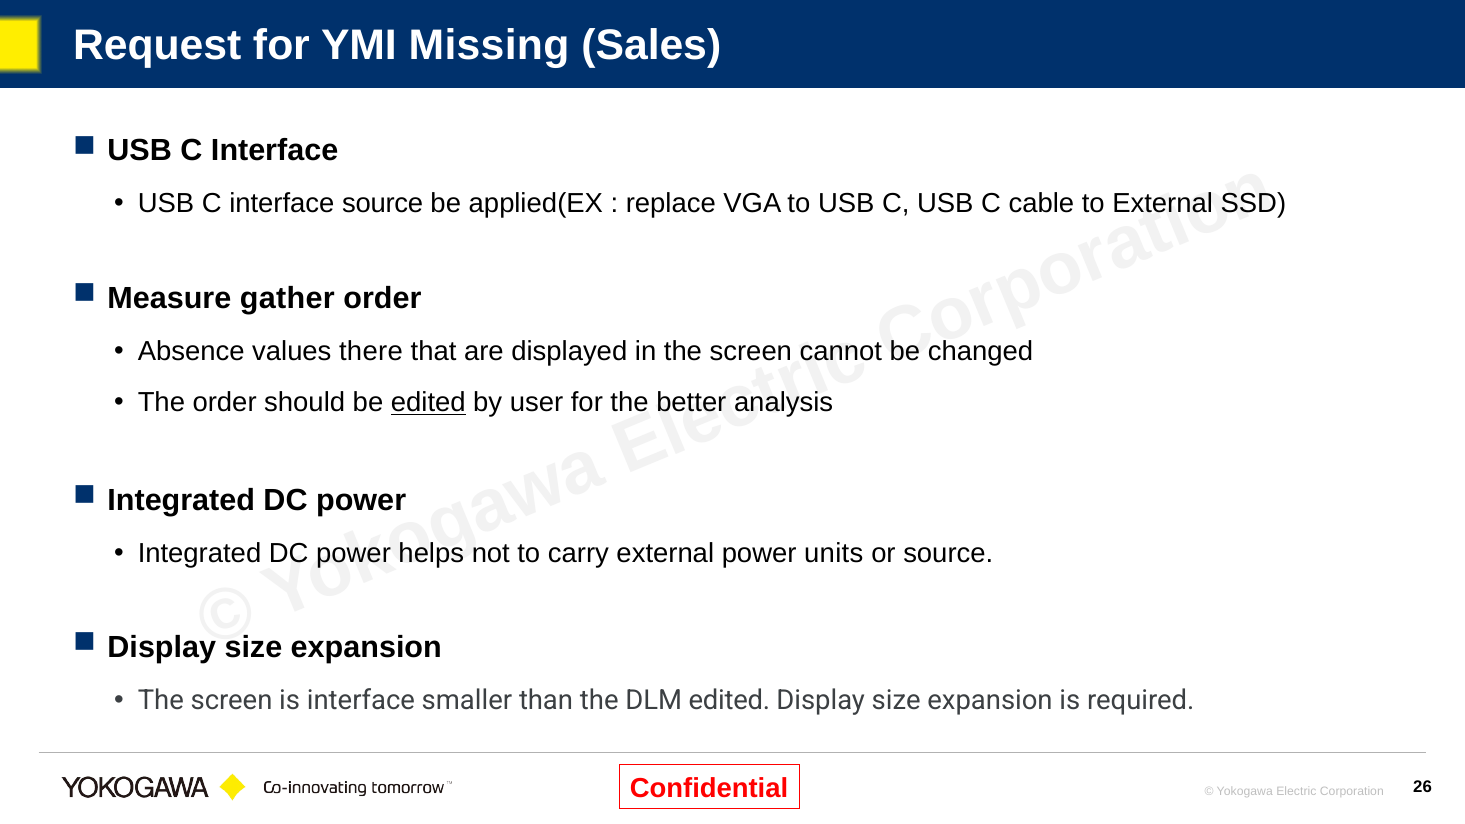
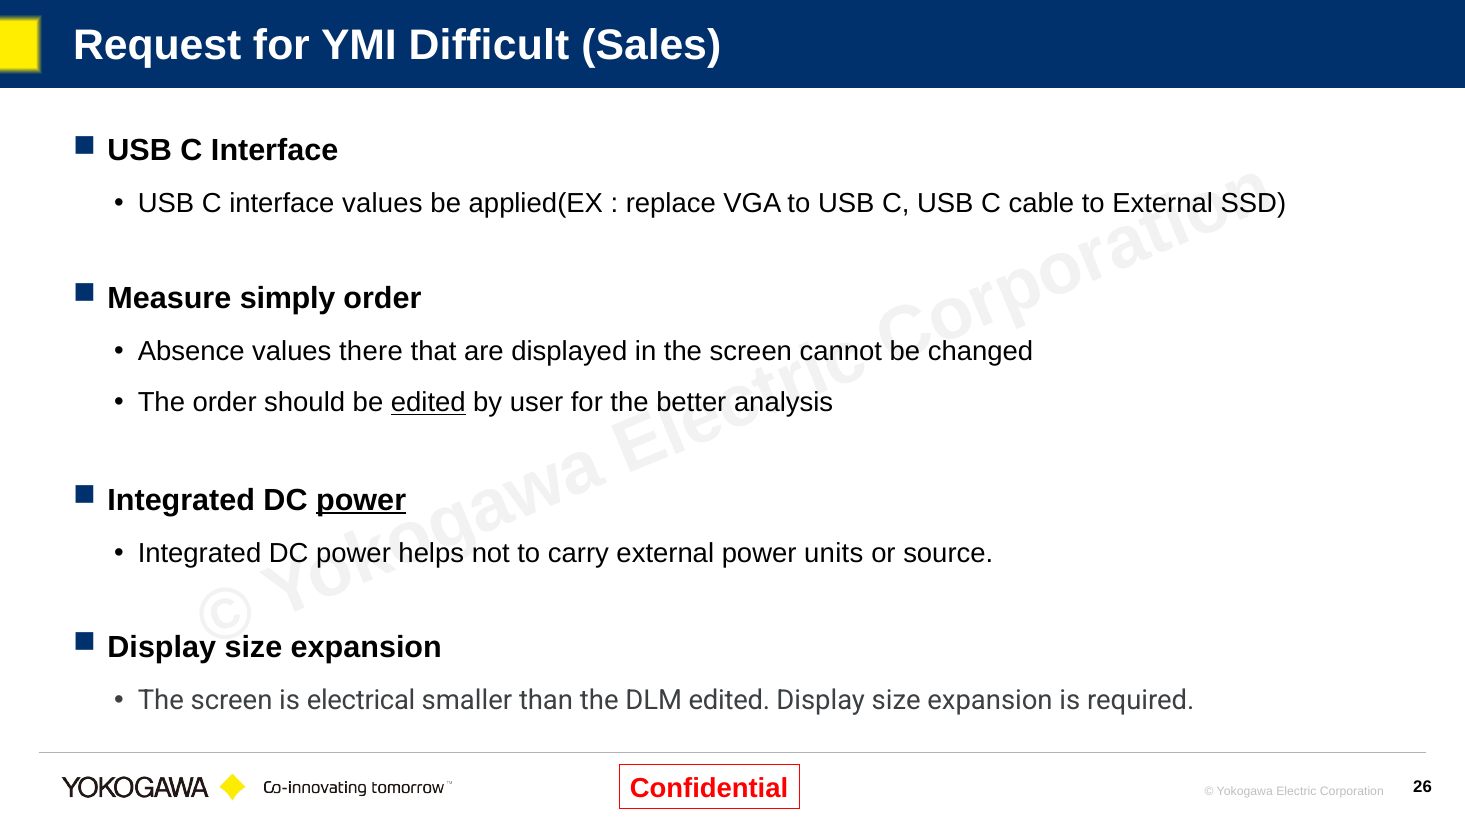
Missing: Missing -> Difficult
interface source: source -> values
gather: gather -> simply
power at (361, 500) underline: none -> present
is interface: interface -> electrical
